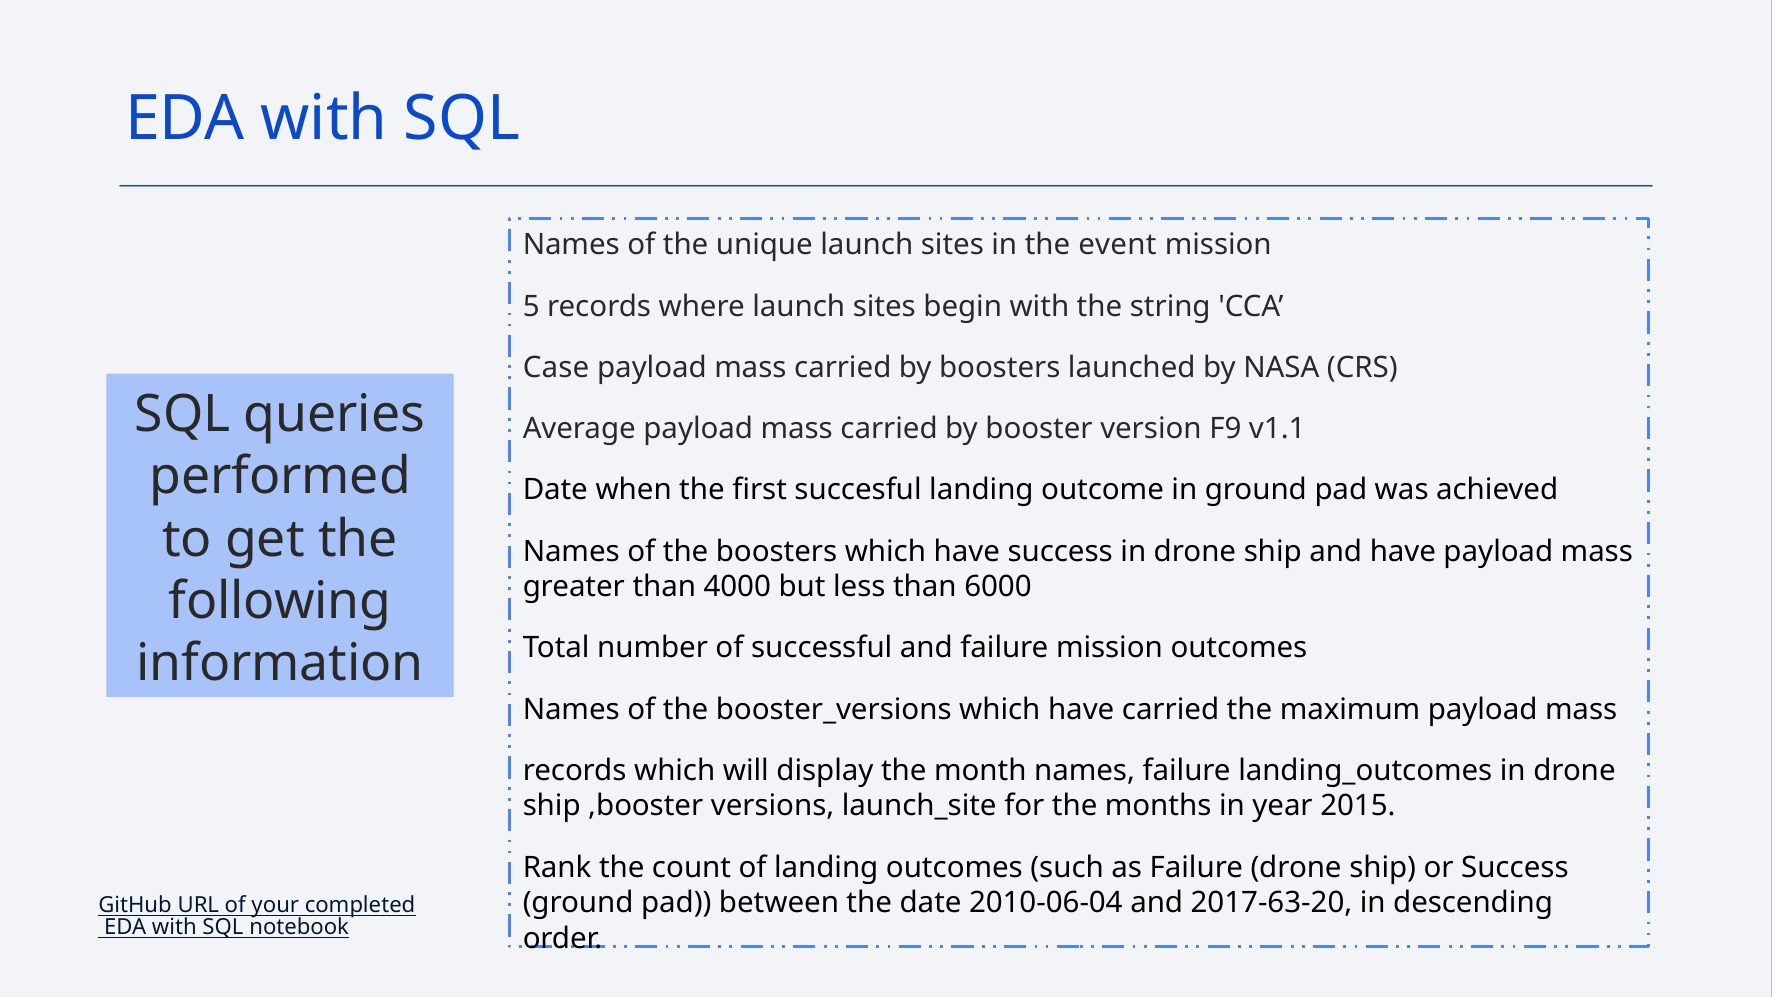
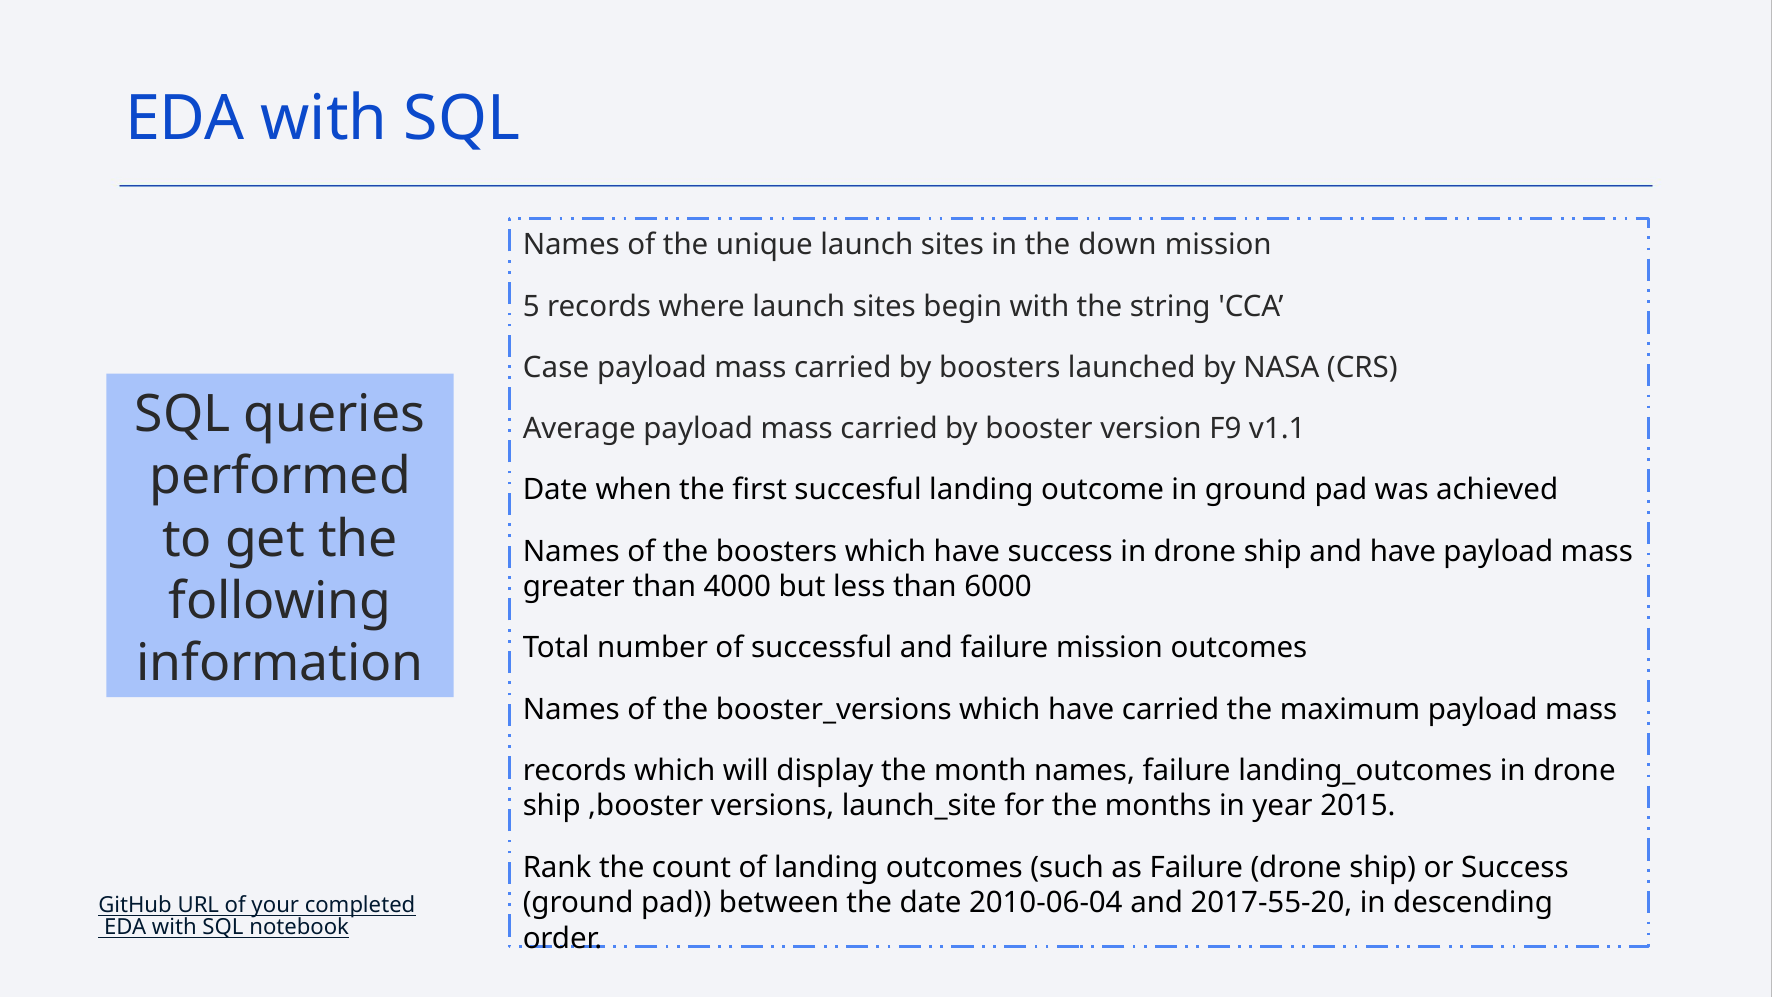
event: event -> down
2017-63-20: 2017-63-20 -> 2017-55-20
